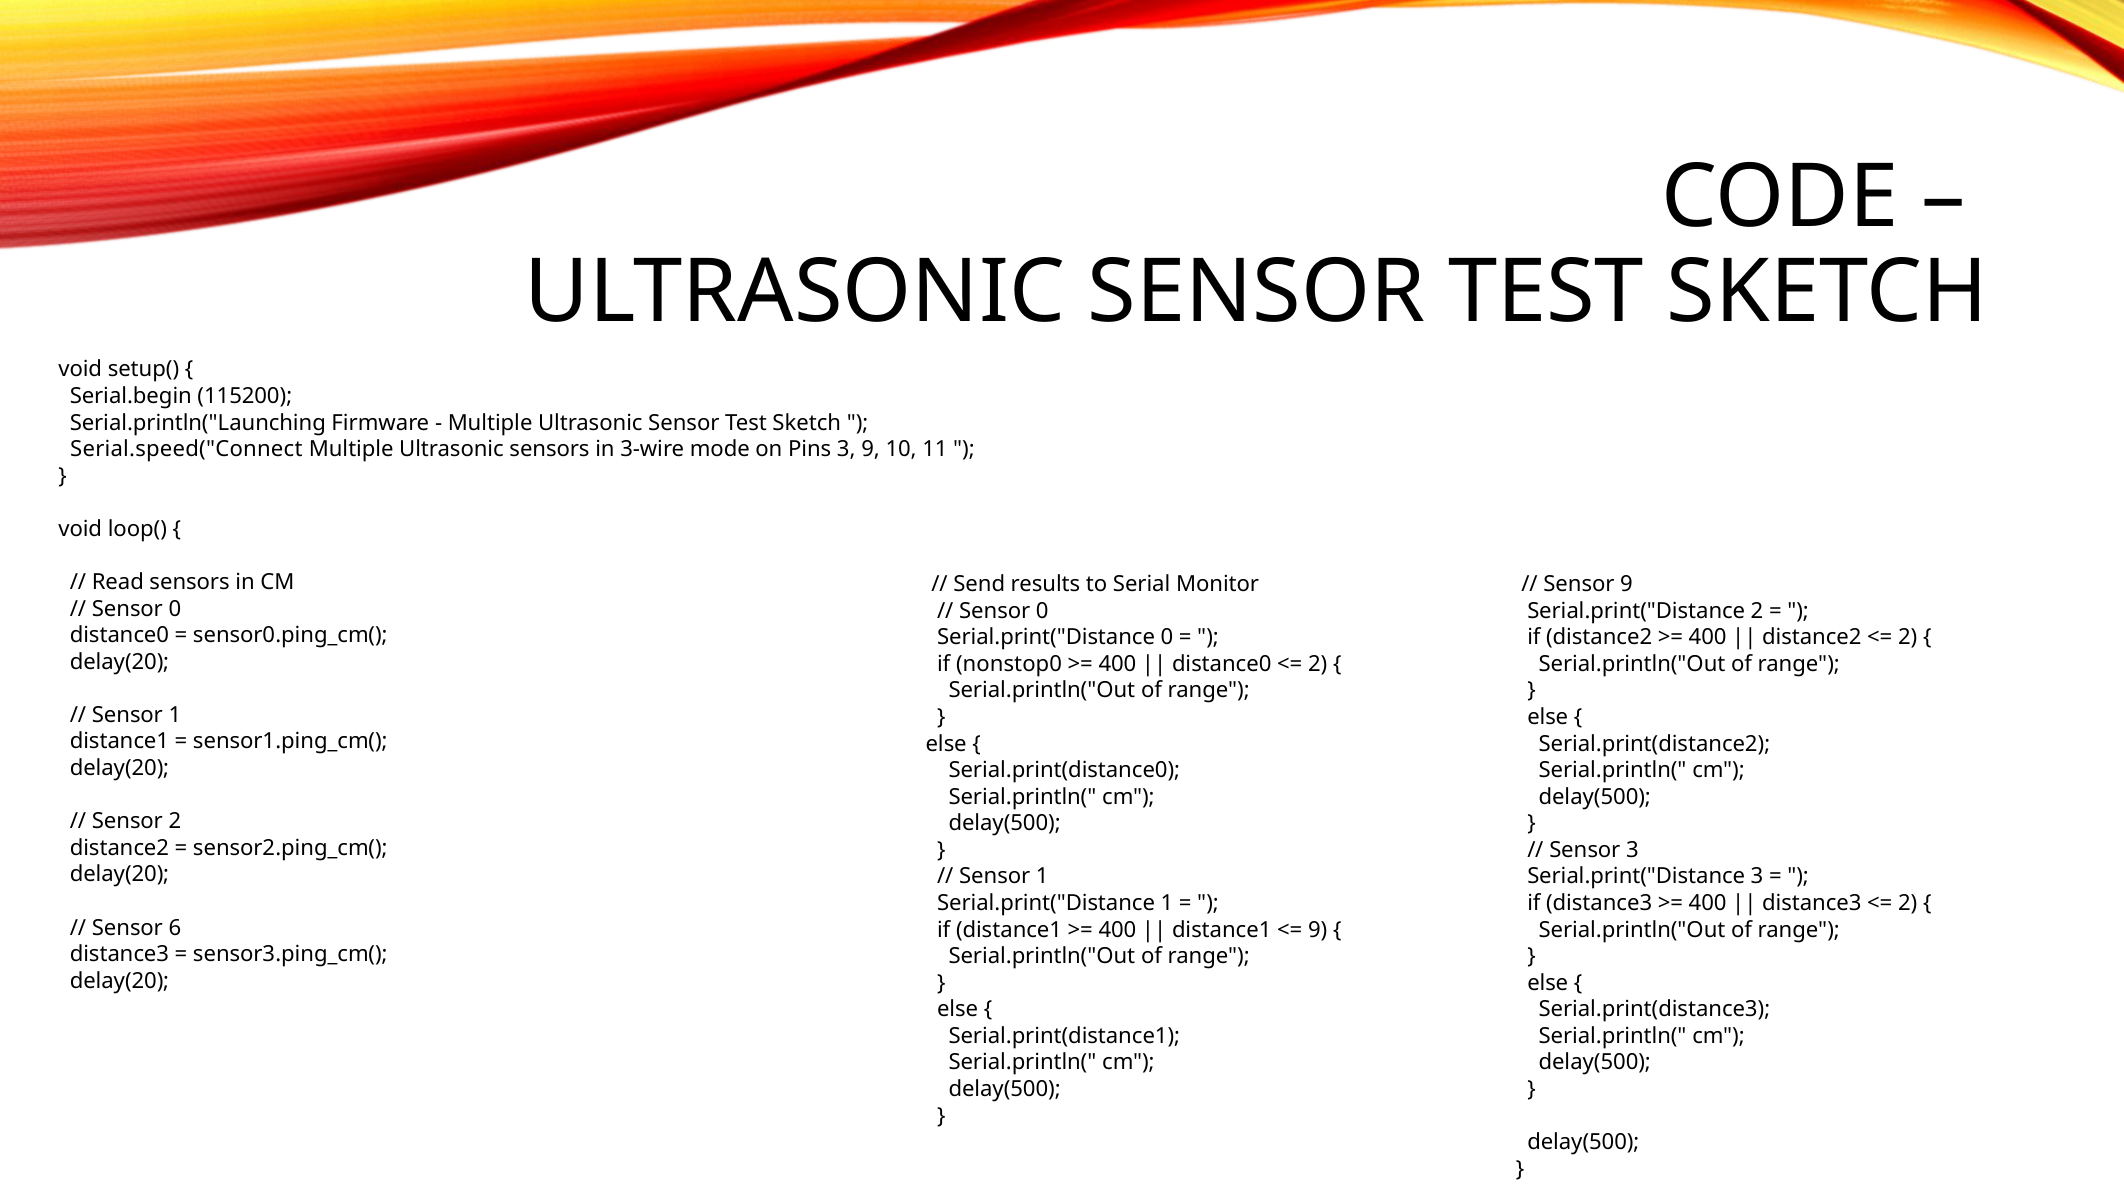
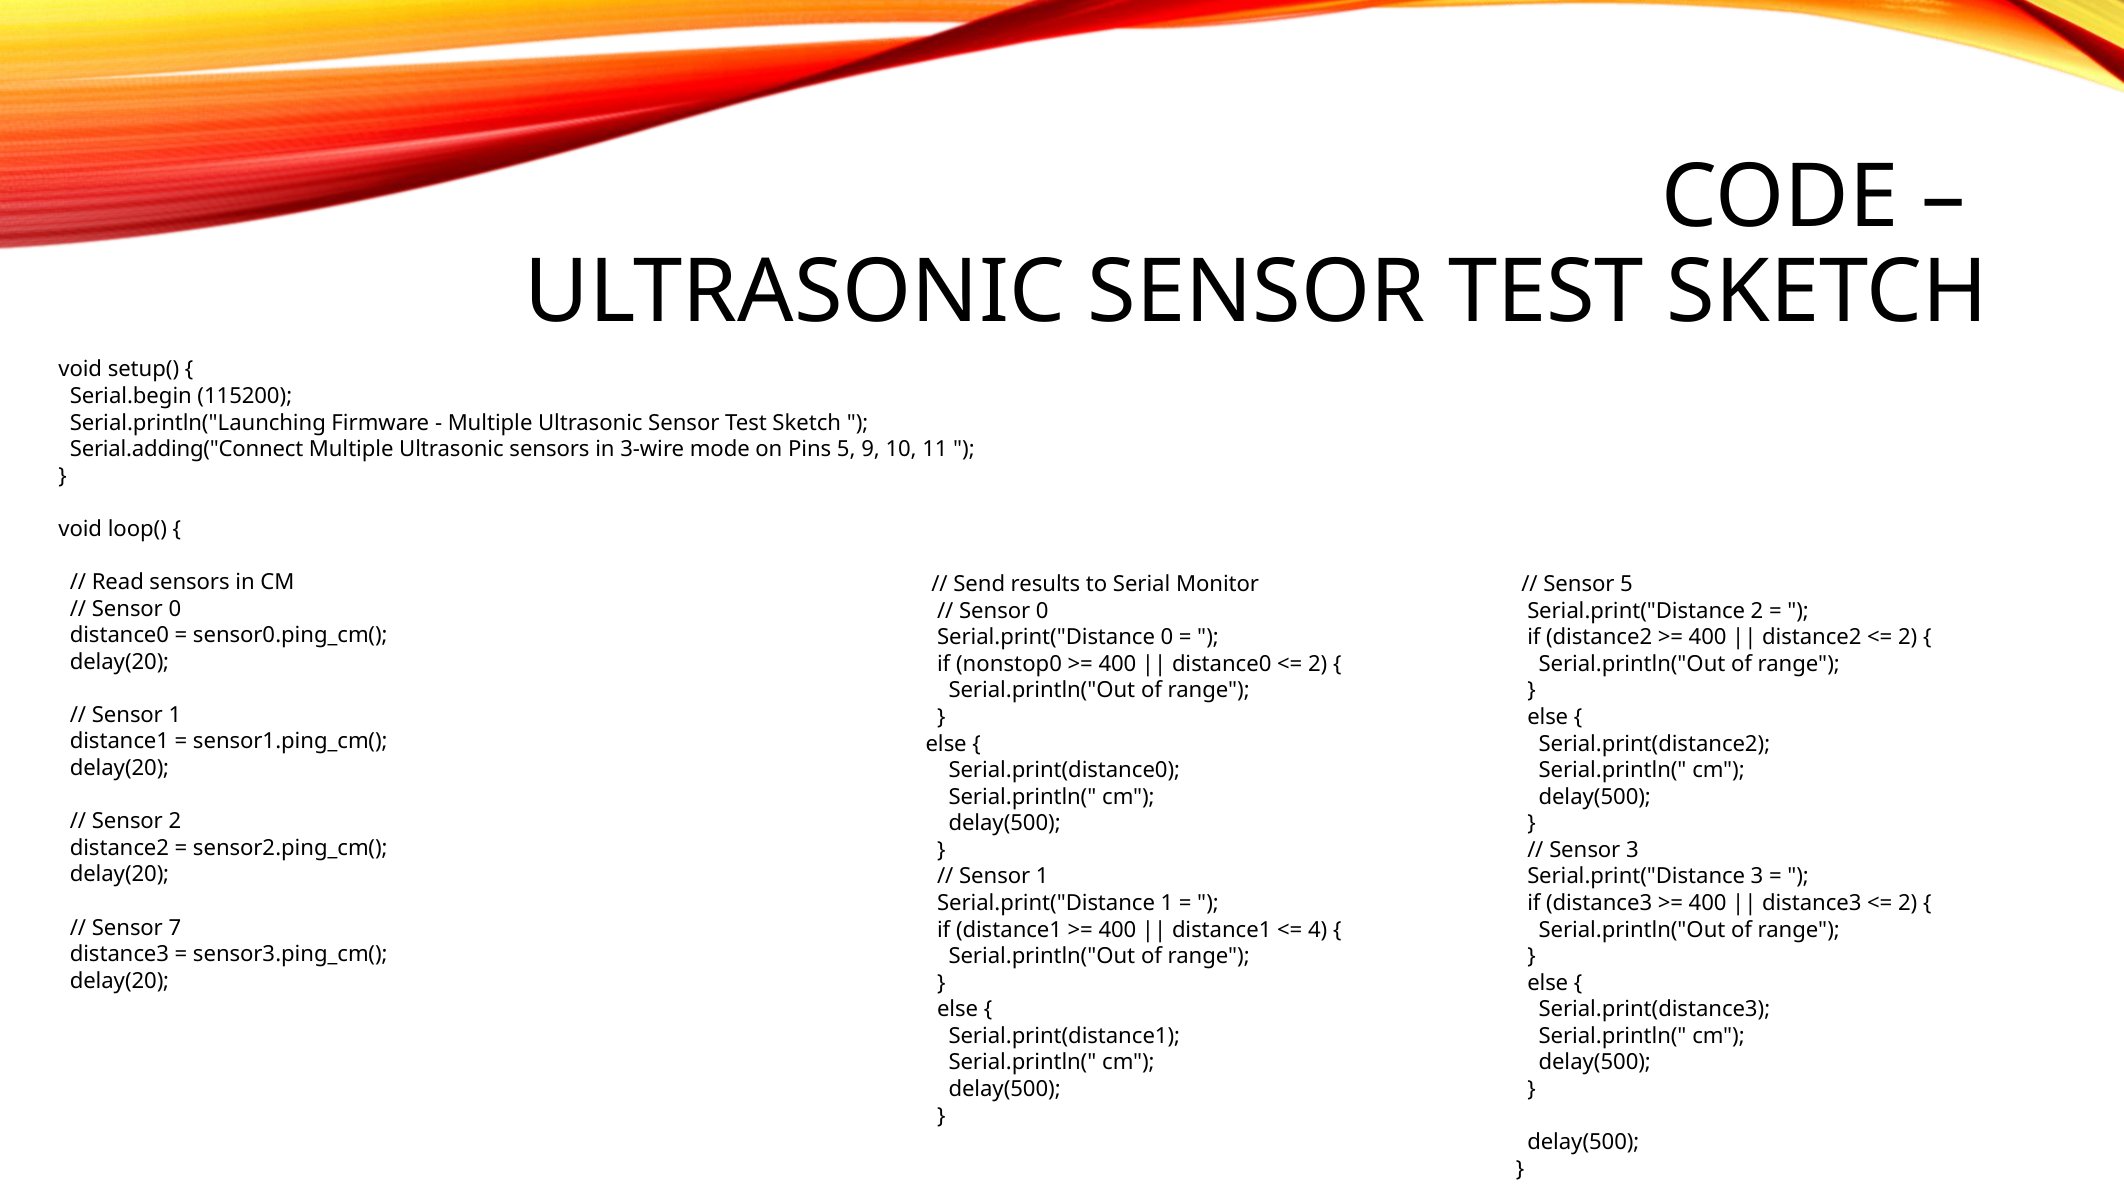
Serial.speed("Connect: Serial.speed("Connect -> Serial.adding("Connect
Pins 3: 3 -> 5
Sensor 9: 9 -> 5
6: 6 -> 7
9 at (1318, 930): 9 -> 4
